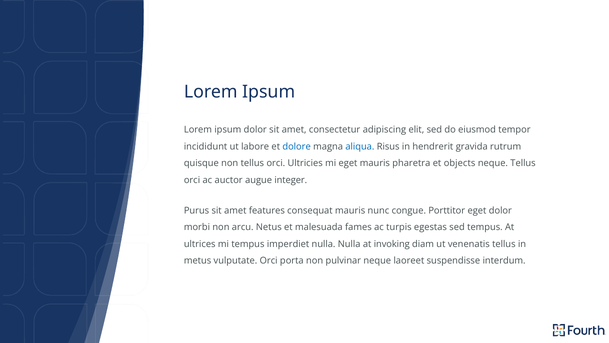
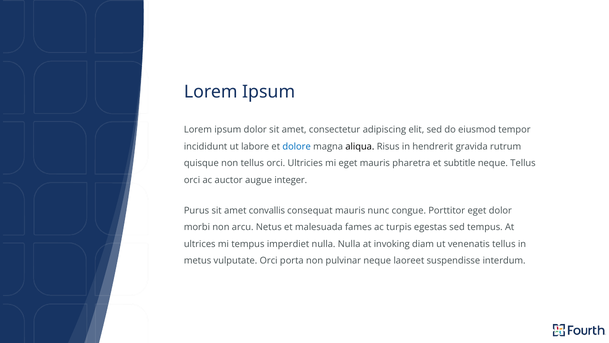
aliqua colour: blue -> black
objects: objects -> subtitle
features: features -> convallis
